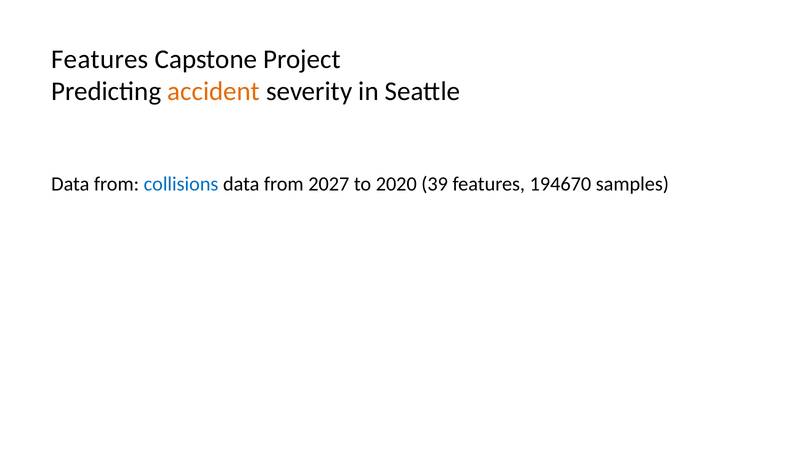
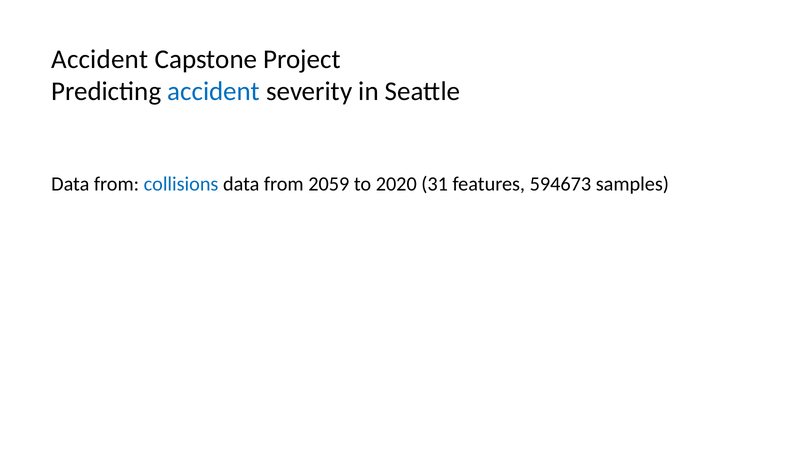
Features at (100, 59): Features -> Accident
accident at (214, 91) colour: orange -> blue
2027: 2027 -> 2059
39: 39 -> 31
194670: 194670 -> 594673
